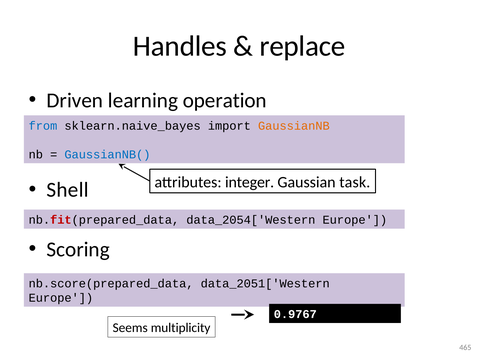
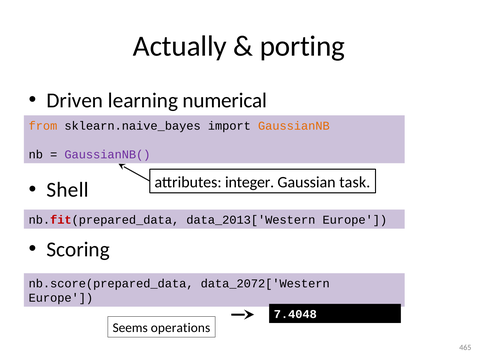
Handles: Handles -> Actually
replace: replace -> porting
operation: operation -> numerical
from colour: blue -> orange
GaussianNB( colour: blue -> purple
data_2054['Western: data_2054['Western -> data_2013['Western
data_2051['Western: data_2051['Western -> data_2072['Western
0.9767: 0.9767 -> 7.4048
multiplicity: multiplicity -> operations
